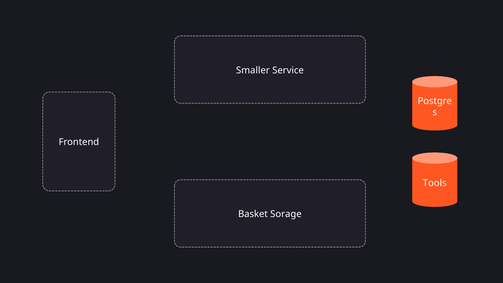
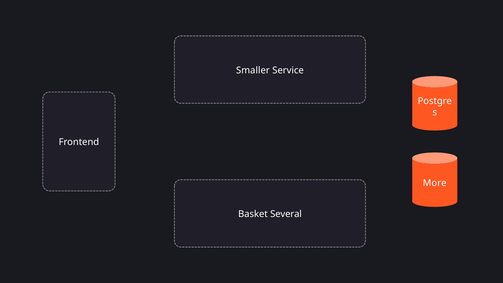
Tools: Tools -> More
Sorage: Sorage -> Several
